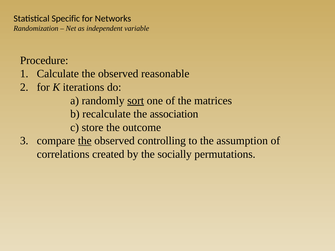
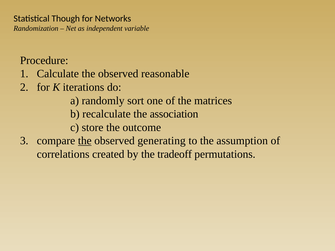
Specific: Specific -> Though
sort underline: present -> none
controlling: controlling -> generating
socially: socially -> tradeoff
